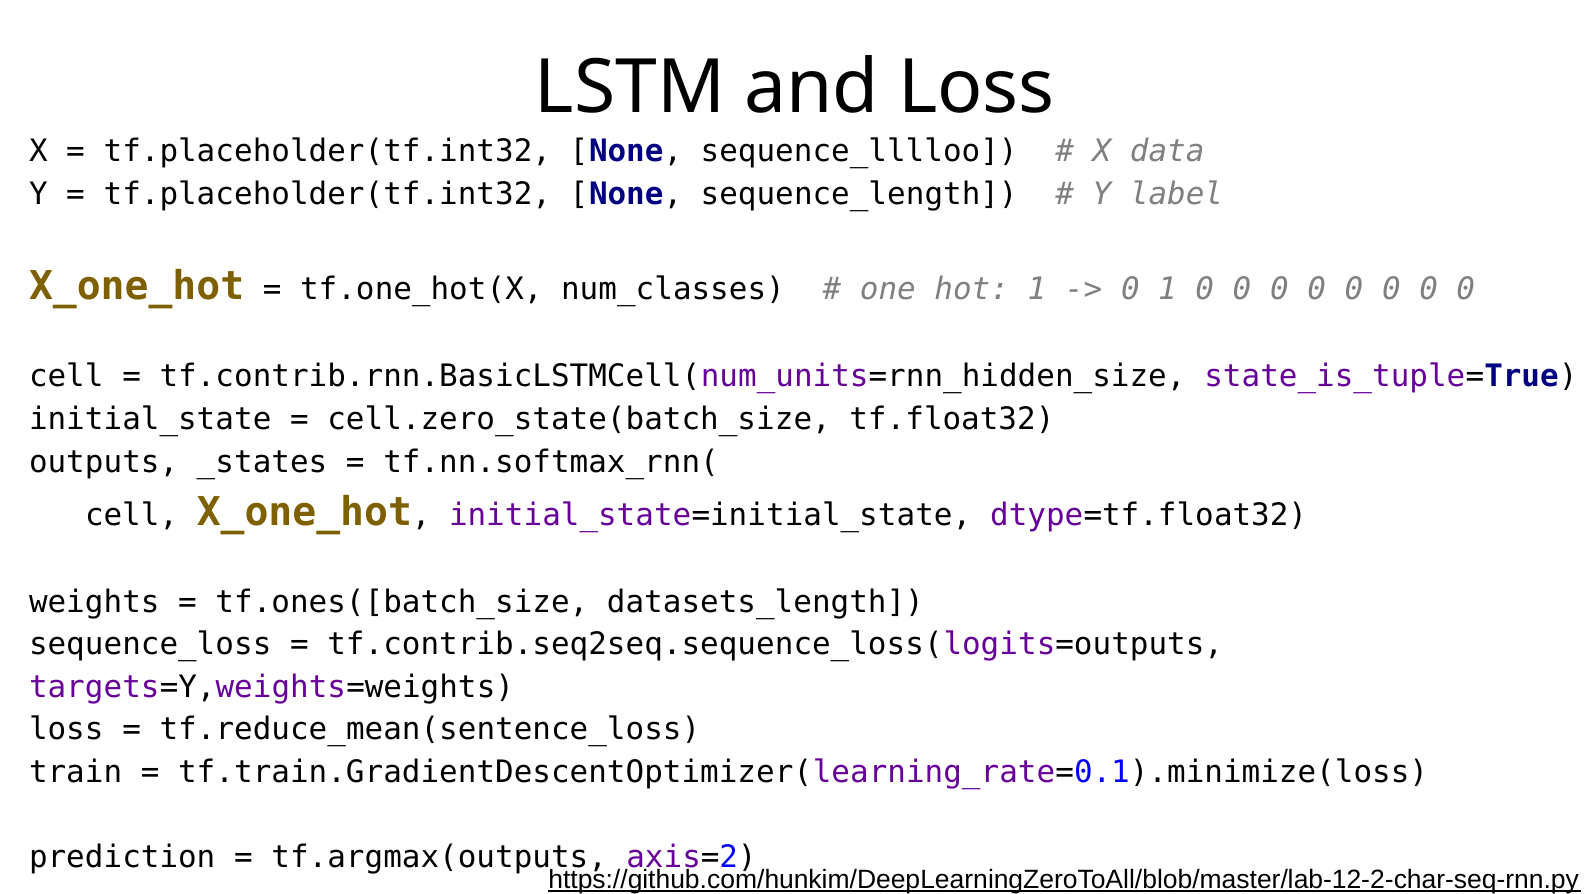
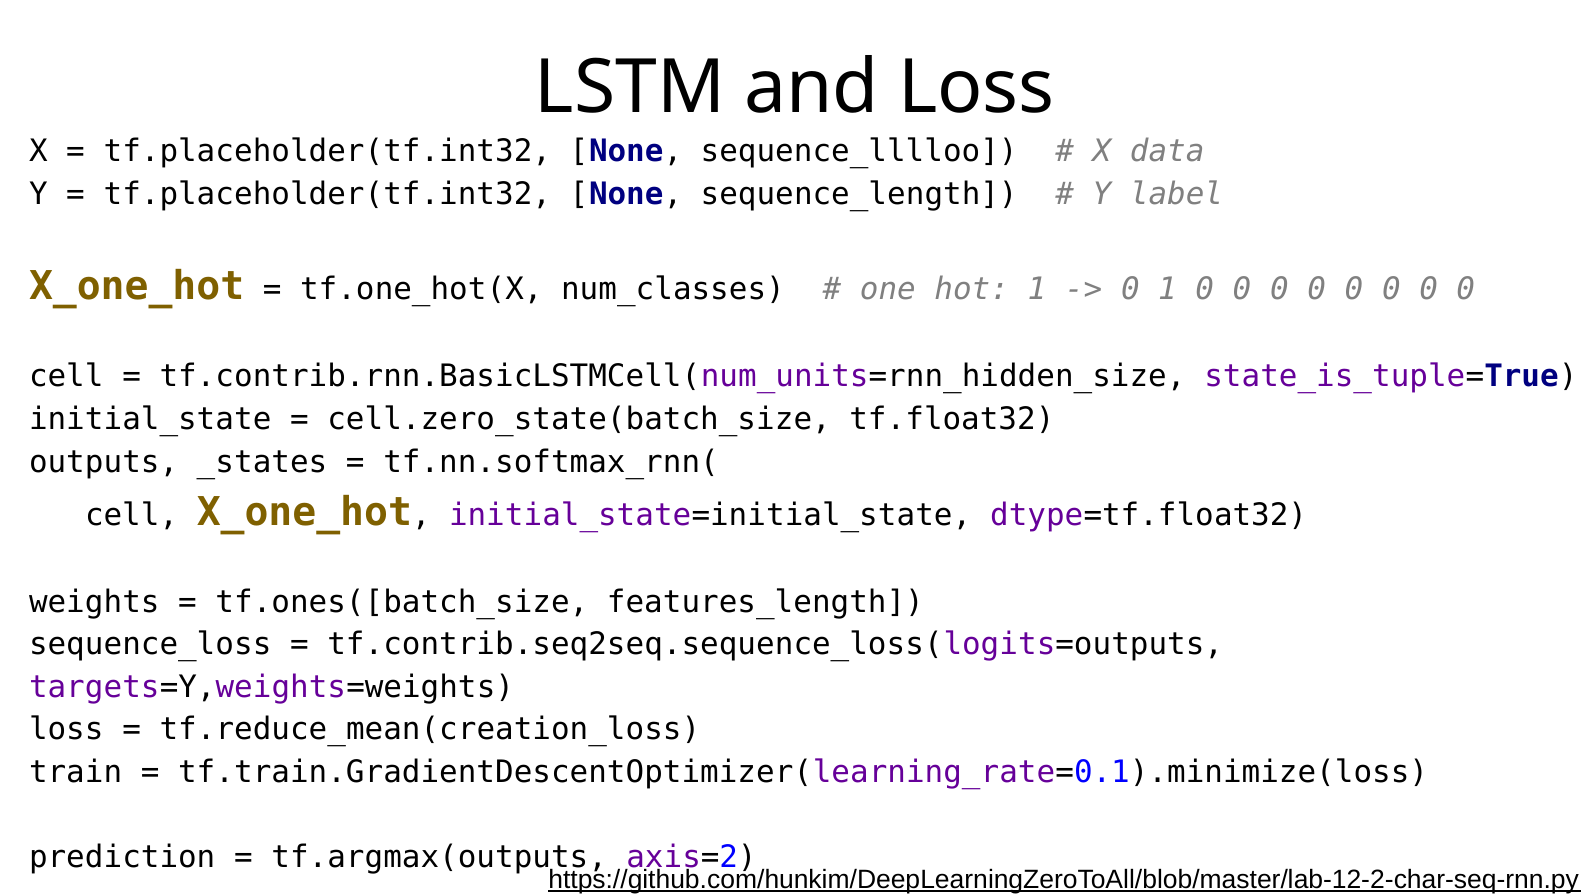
datasets_length: datasets_length -> features_length
tf.reduce_mean(sentence_loss: tf.reduce_mean(sentence_loss -> tf.reduce_mean(creation_loss
